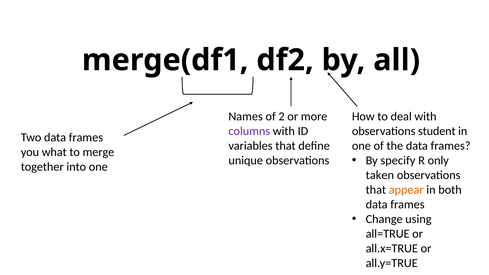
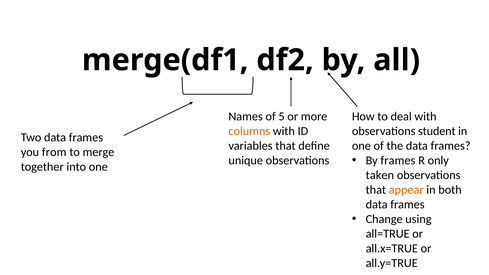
2: 2 -> 5
columns colour: purple -> orange
what: what -> from
By specify: specify -> frames
